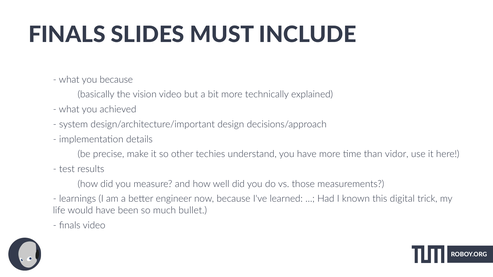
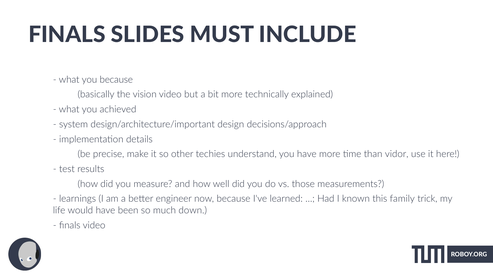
digital: digital -> family
bullet: bullet -> down
